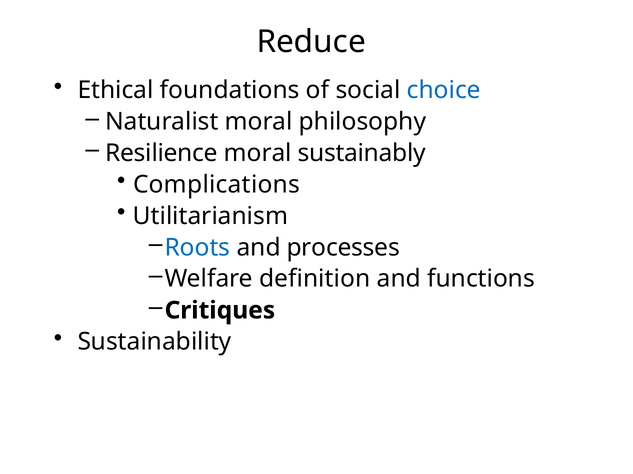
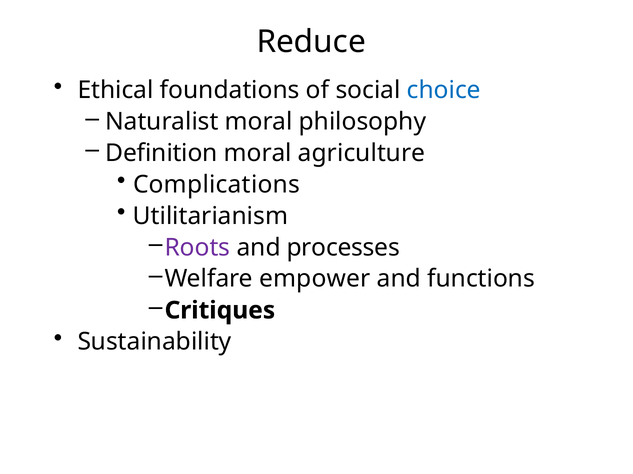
Resilience: Resilience -> Definition
sustainably: sustainably -> agriculture
Roots colour: blue -> purple
definition: definition -> empower
